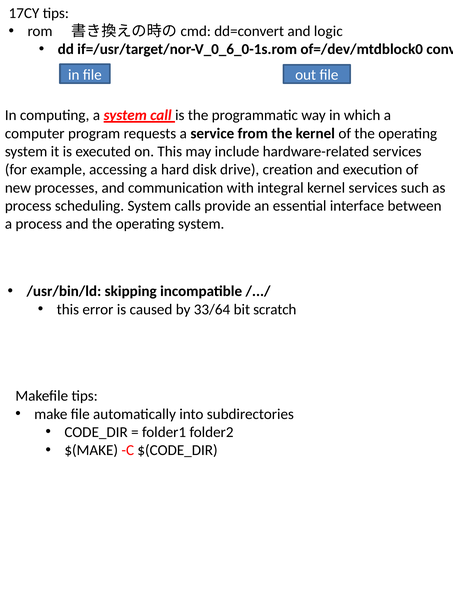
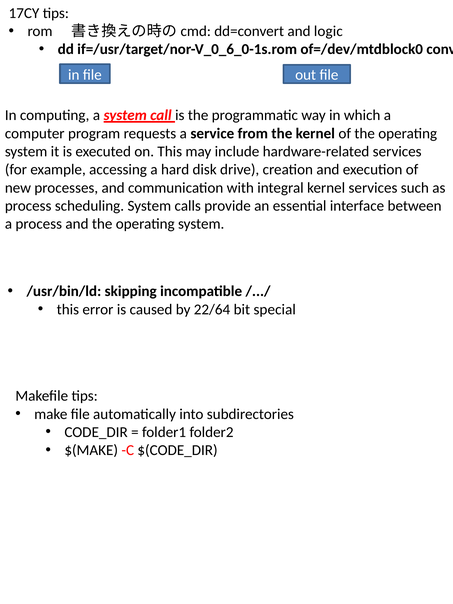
33/64: 33/64 -> 22/64
scratch: scratch -> special
